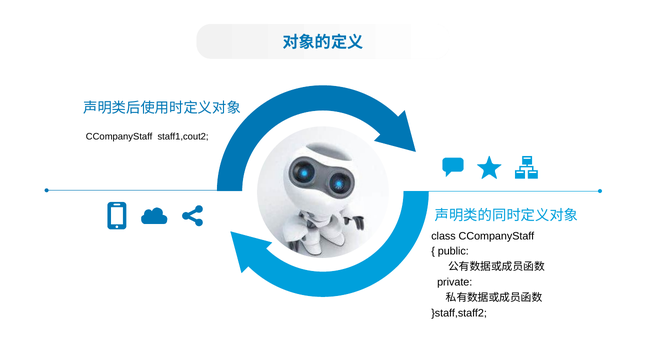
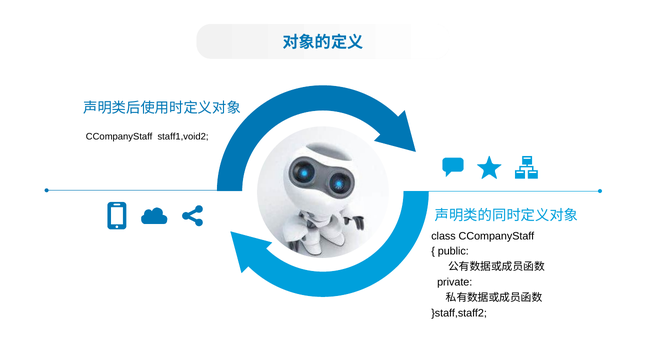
staff1,cout2: staff1,cout2 -> staff1,void2
